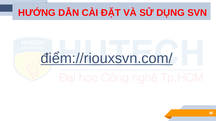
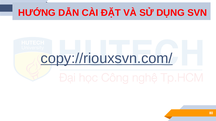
điểm://riouxsvn.com/: điểm://riouxsvn.com/ -> copy://riouxsvn.com/
